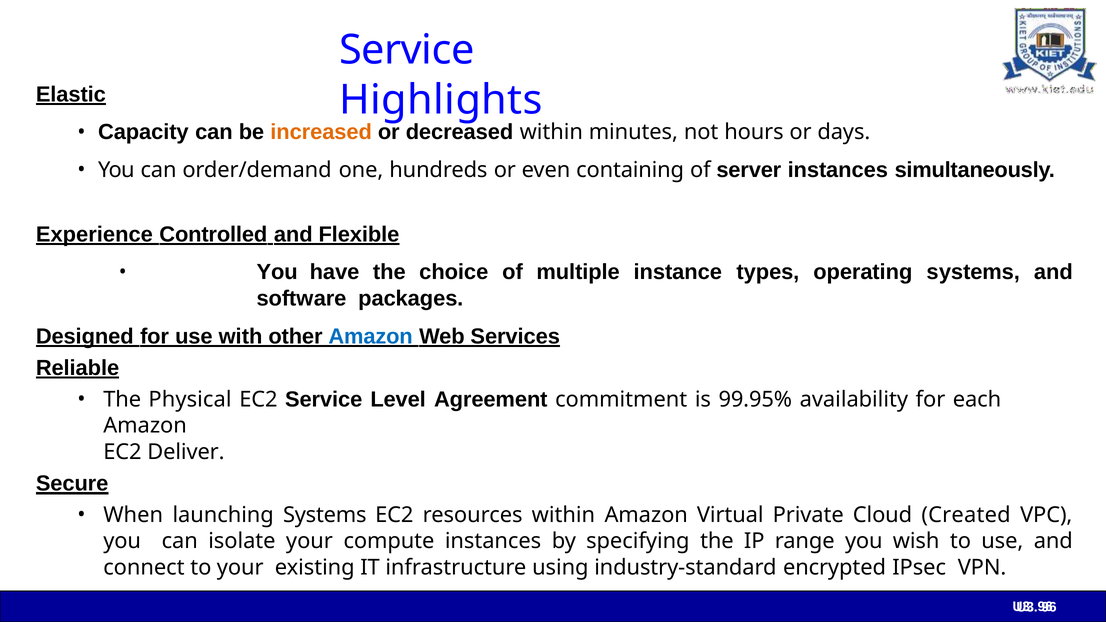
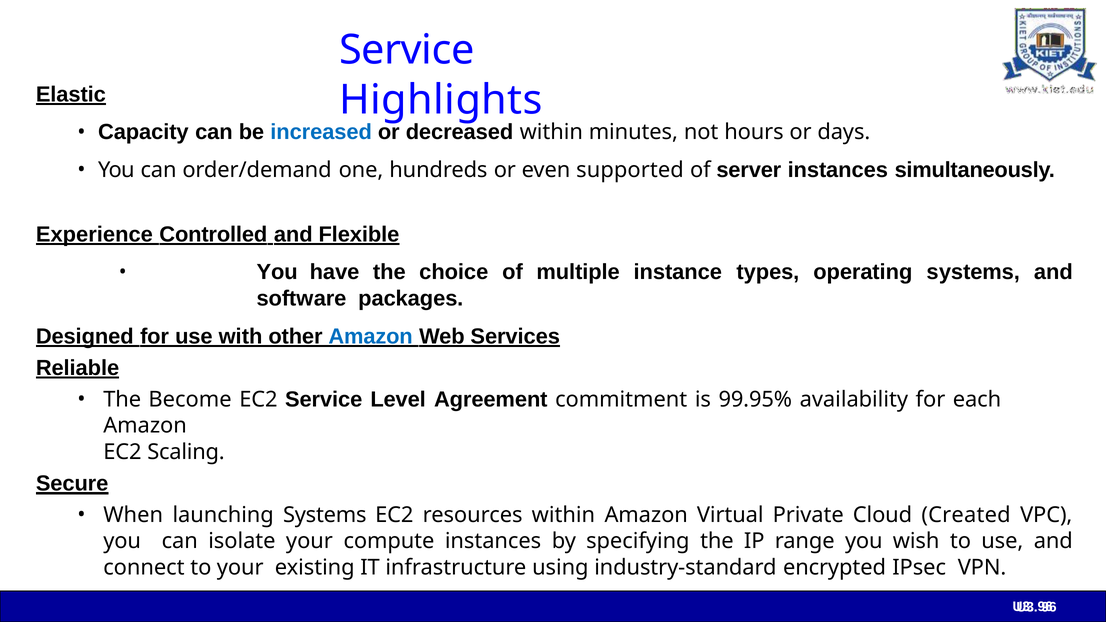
increased colour: orange -> blue
containing: containing -> supported
Physical: Physical -> Become
Deliver: Deliver -> Scaling
